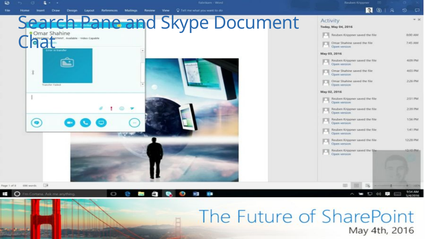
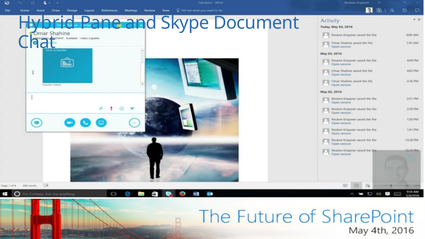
Search: Search -> Hybrid
